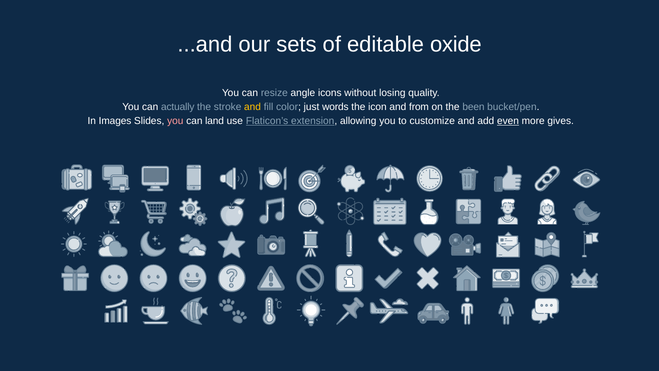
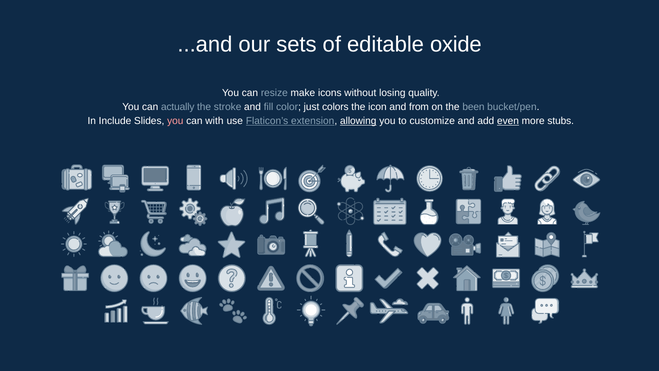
angle: angle -> make
and at (253, 107) colour: yellow -> white
words: words -> colors
Images: Images -> Include
land: land -> with
allowing underline: none -> present
gives: gives -> stubs
